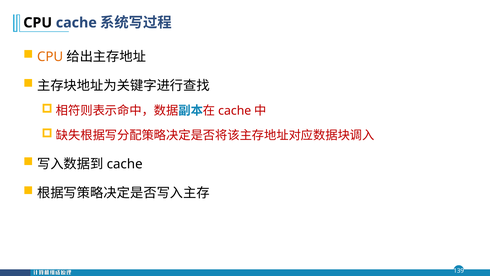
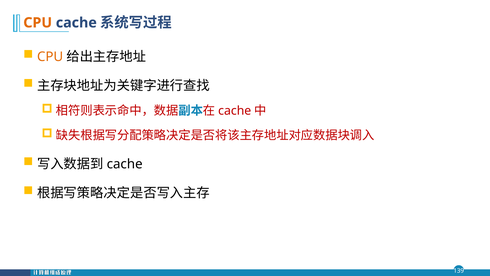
CPU at (38, 23) colour: black -> orange
